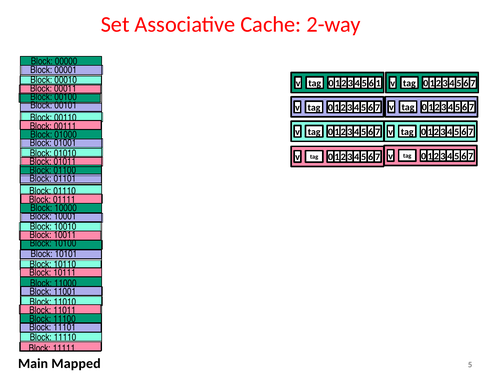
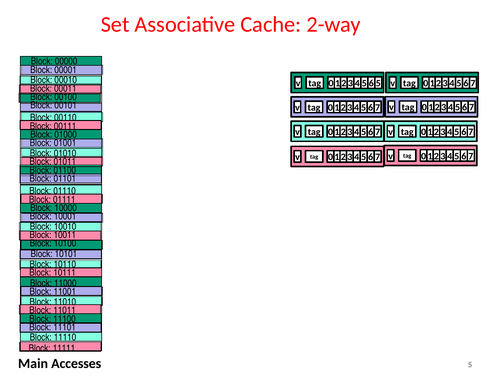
1 at (378, 83): 1 -> 5
Mapped: Mapped -> Accesses
